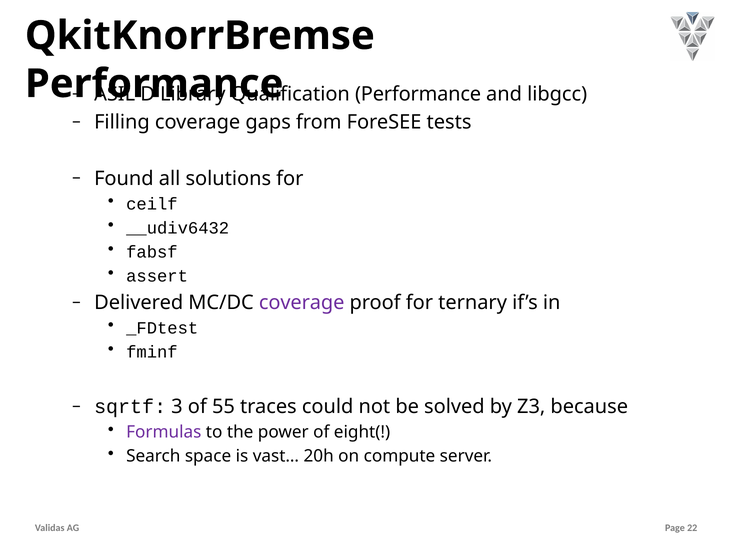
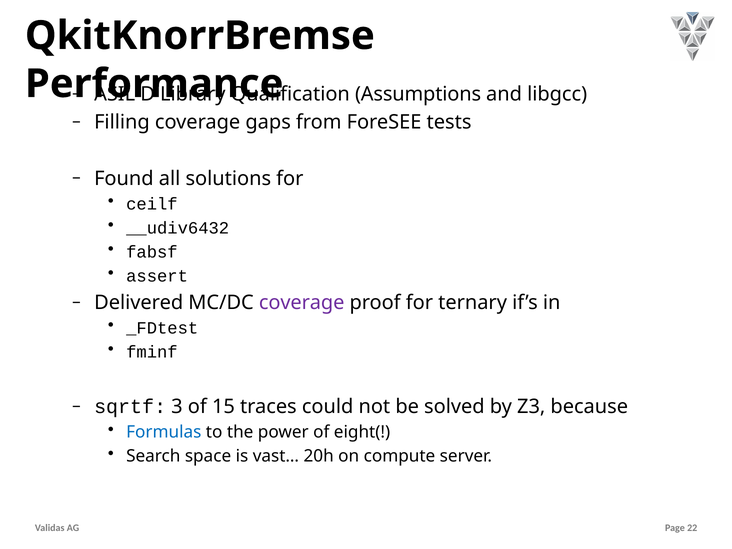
Performance at (418, 94): Performance -> Assumptions
55: 55 -> 15
Formulas colour: purple -> blue
